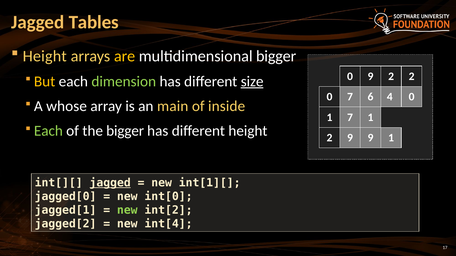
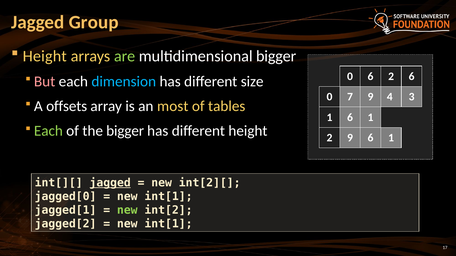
Tables: Tables -> Group
are colour: yellow -> light green
0 9: 9 -> 6
2 2: 2 -> 6
But colour: yellow -> pink
dimension colour: light green -> light blue
size underline: present -> none
7 6: 6 -> 9
4 0: 0 -> 3
whose: whose -> offsets
main: main -> most
inside: inside -> tables
1 7: 7 -> 6
9 9: 9 -> 6
int[1][: int[1][ -> int[2][
int[0 at (169, 197): int[0 -> int[1
int[4 at (169, 224): int[4 -> int[1
